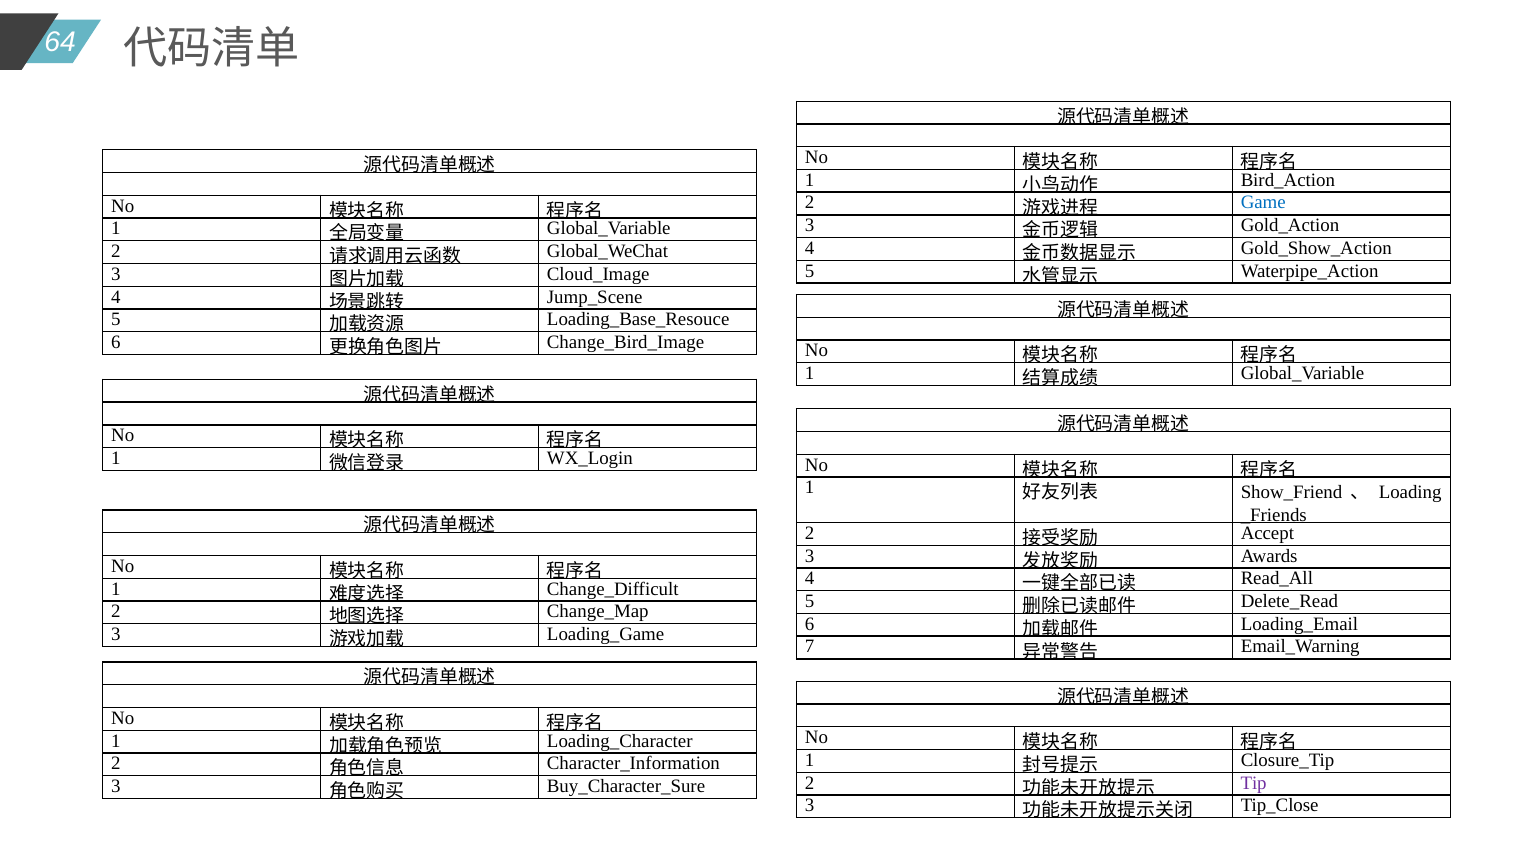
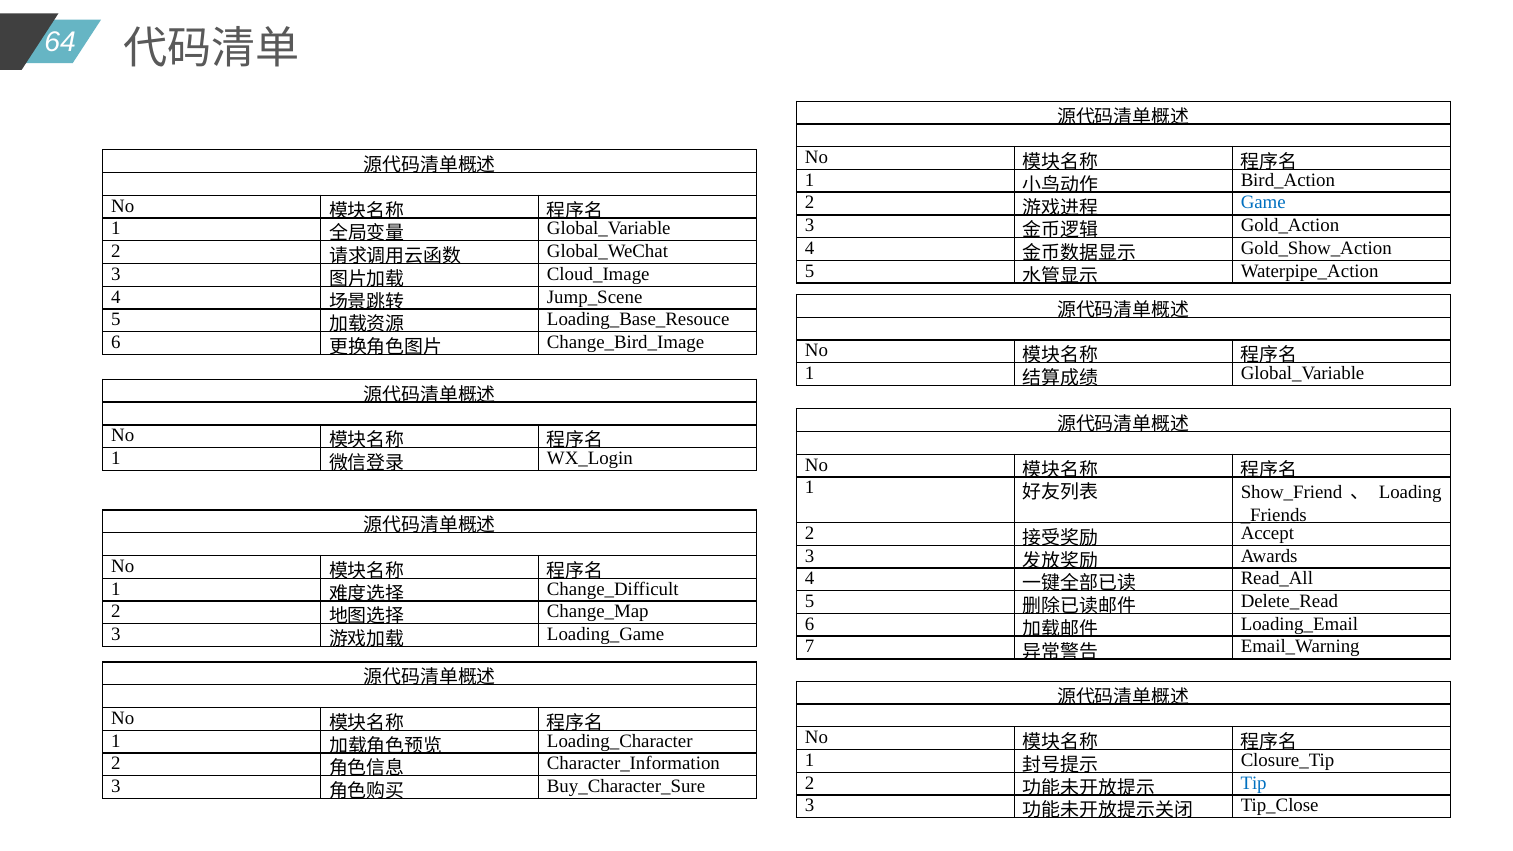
Tip colour: purple -> blue
